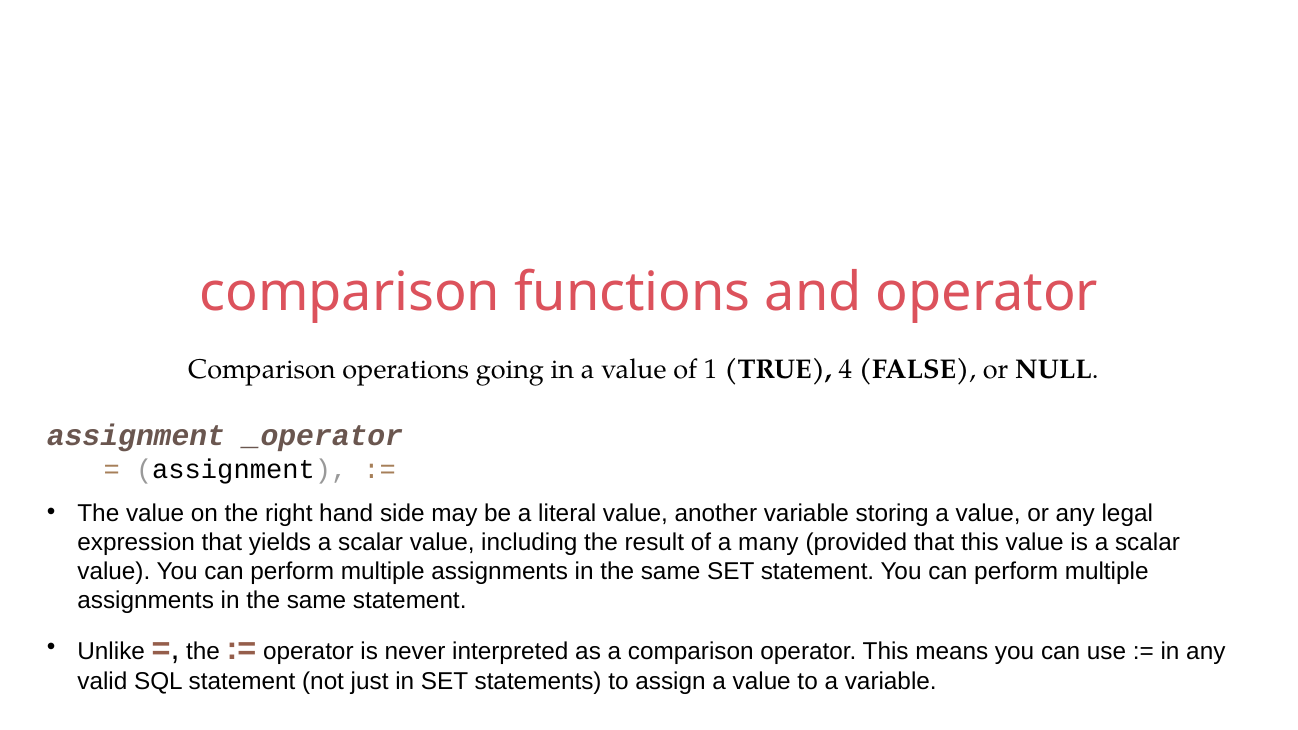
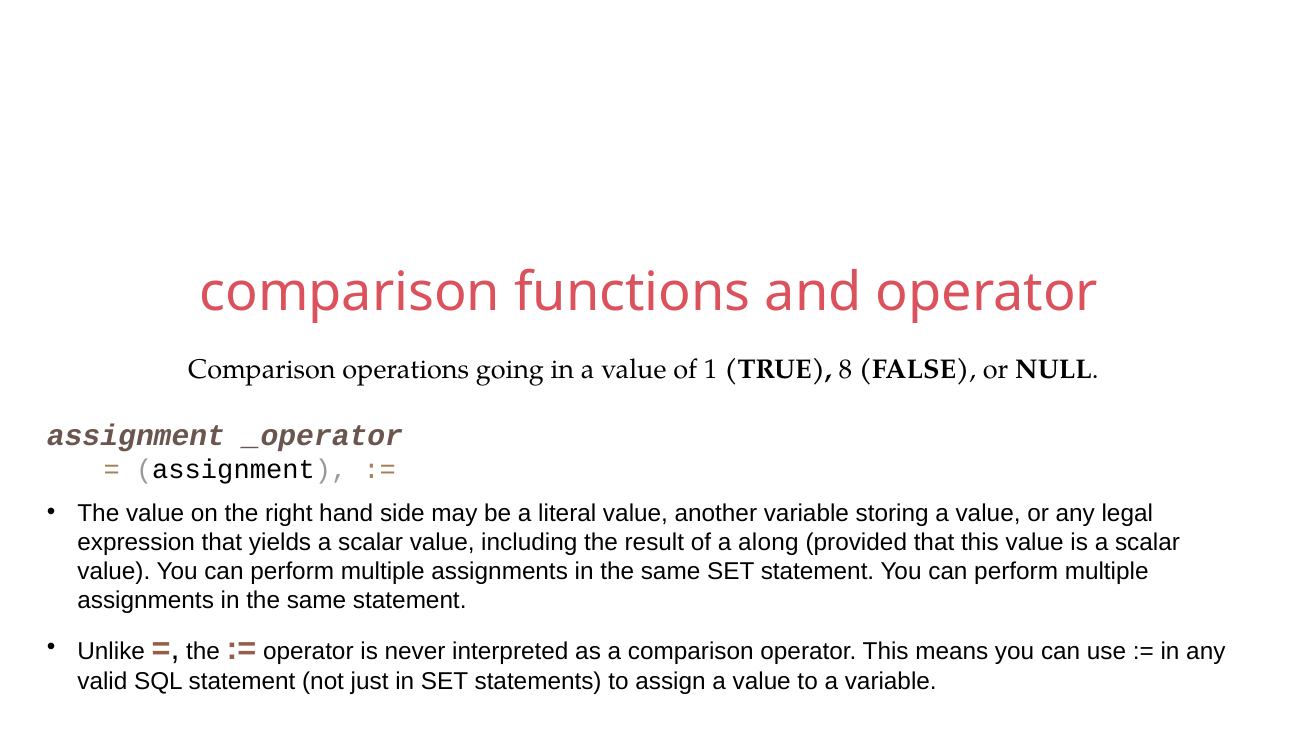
4: 4 -> 8
many: many -> along
